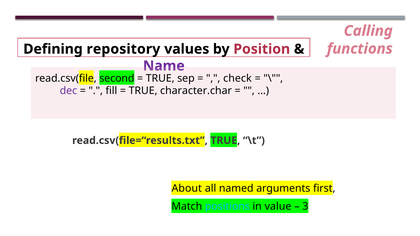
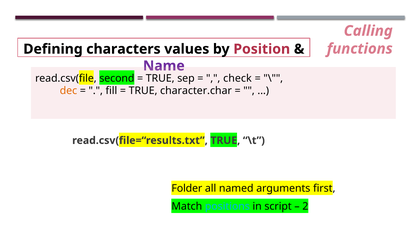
repository: repository -> characters
dec colour: purple -> orange
About: About -> Folder
value: value -> script
3: 3 -> 2
